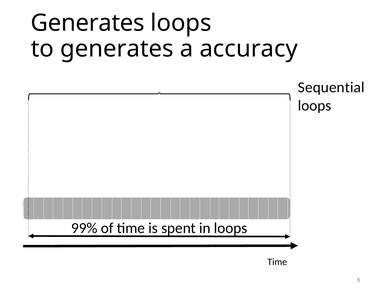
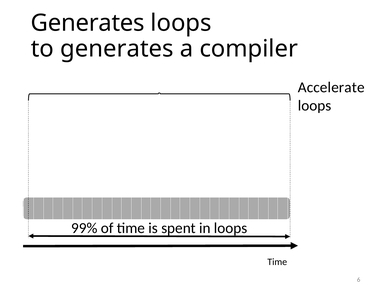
accuracy: accuracy -> compiler
Sequential: Sequential -> Accelerate
